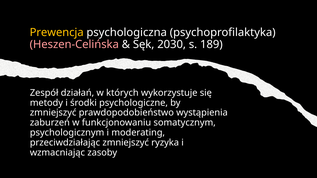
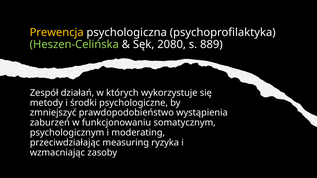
Heszen-Celińska colour: pink -> light green
2030: 2030 -> 2080
189: 189 -> 889
przeciwdziałając zmniejszyć: zmniejszyć -> measuring
